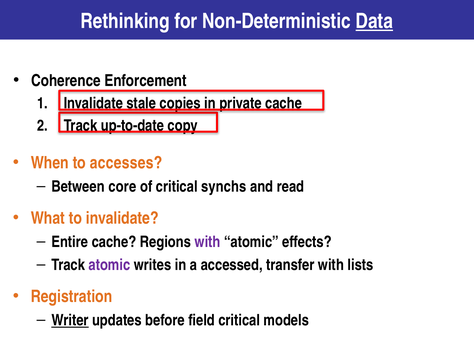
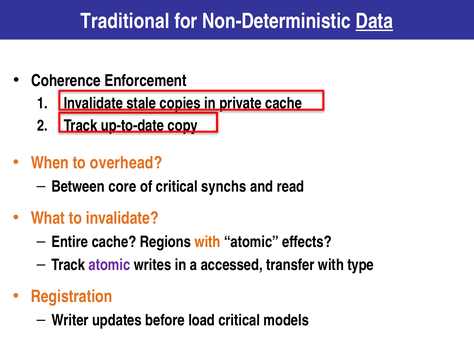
Rethinking: Rethinking -> Traditional
accesses: accesses -> overhead
with at (208, 242) colour: purple -> orange
lists: lists -> type
Writer underline: present -> none
field: field -> load
